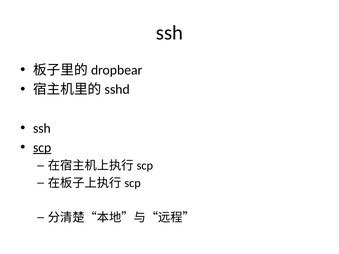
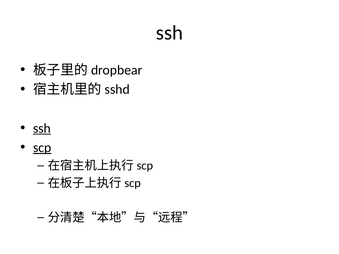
ssh at (42, 128) underline: none -> present
